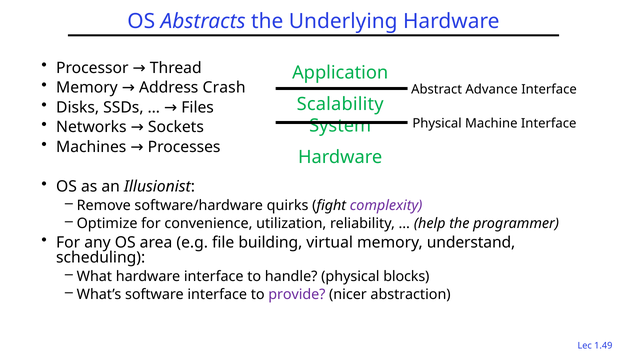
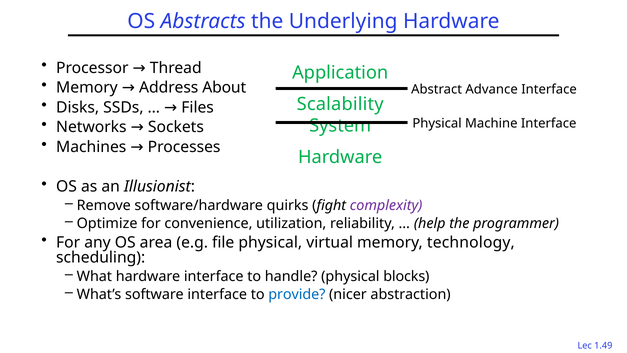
Crash: Crash -> About
file building: building -> physical
understand: understand -> technology
provide colour: purple -> blue
